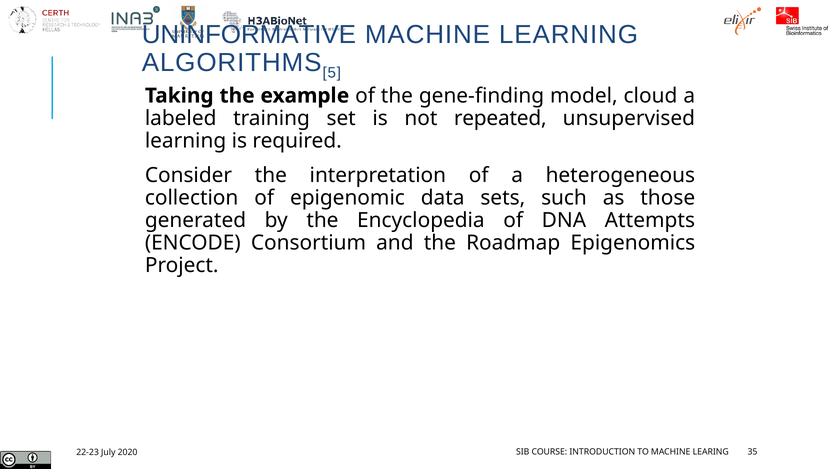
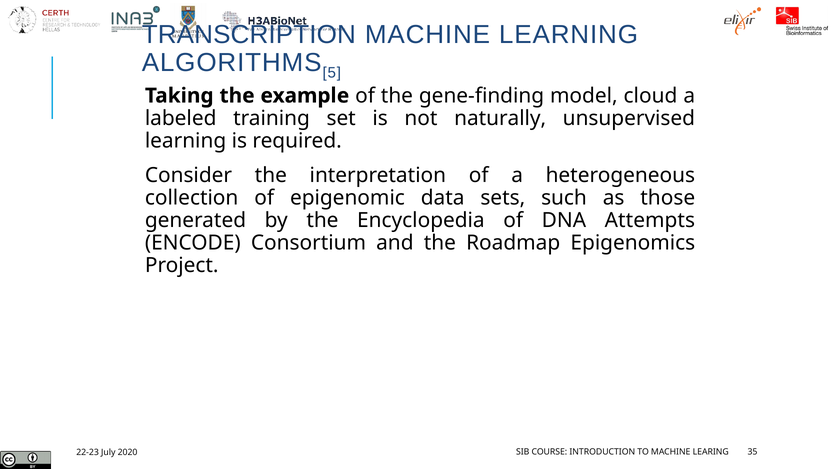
UNINFORMATIVE: UNINFORMATIVE -> TRANSCRIPTION
repeated: repeated -> naturally
